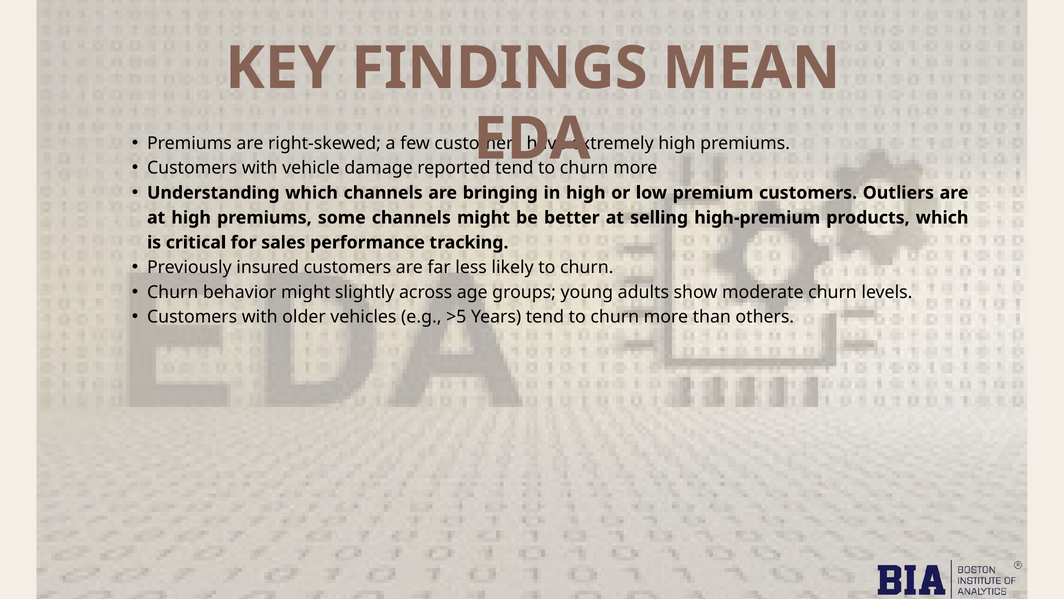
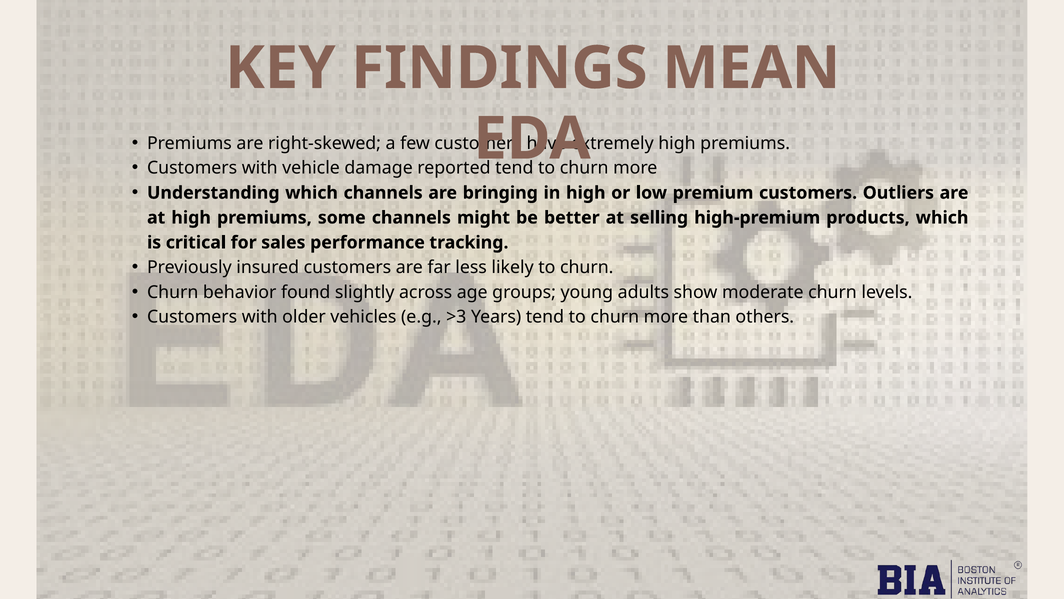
behavior might: might -> found
>5: >5 -> >3
